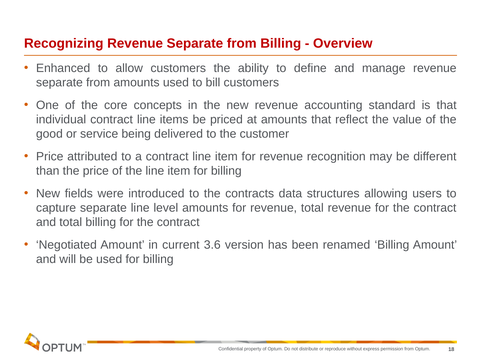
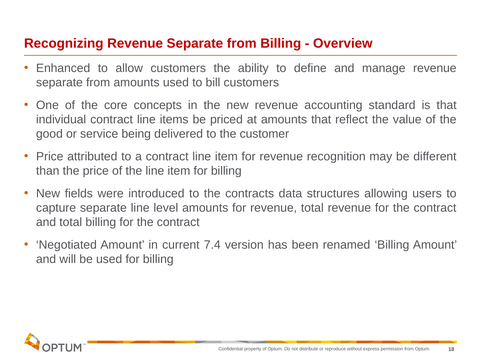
3.6: 3.6 -> 7.4
